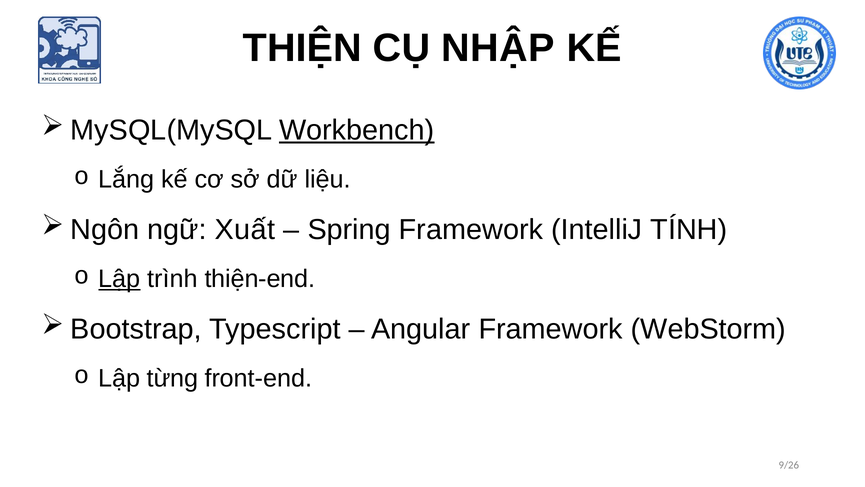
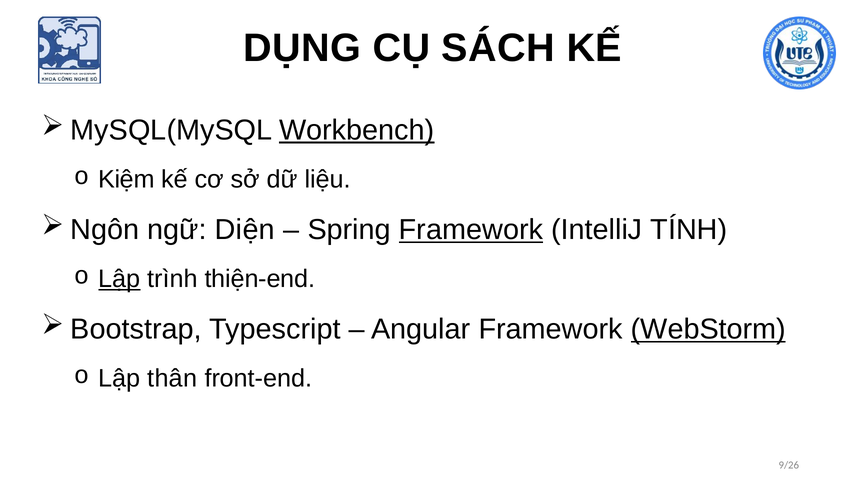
THIỆN: THIỆN -> DỤNG
NHẬP: NHẬP -> SÁCH
Lắng: Lắng -> Kiệm
Xuất: Xuất -> Diện
Framework at (471, 230) underline: none -> present
WebStorm underline: none -> present
từng: từng -> thân
